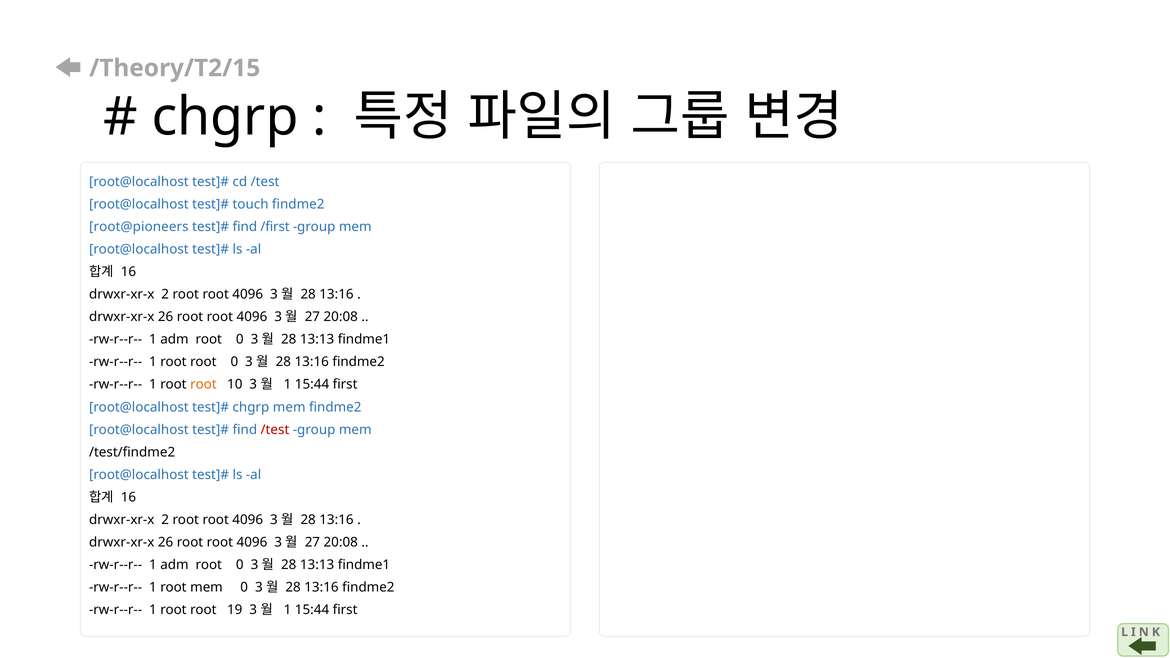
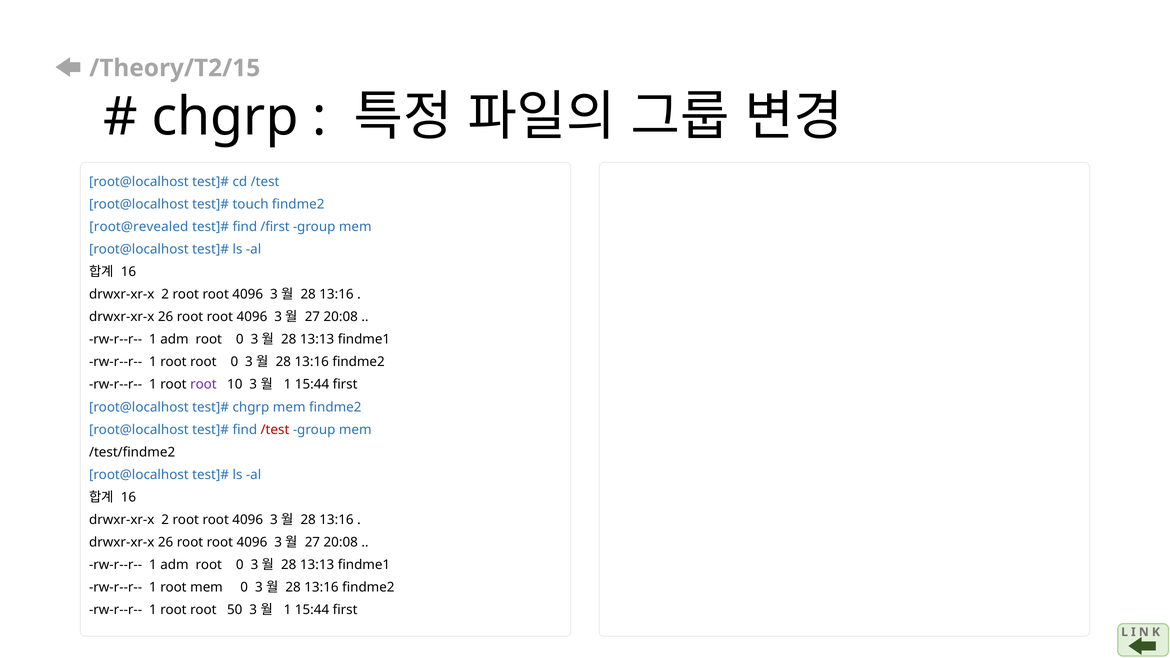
root@pioneers: root@pioneers -> root@revealed
root at (203, 385) colour: orange -> purple
19: 19 -> 50
